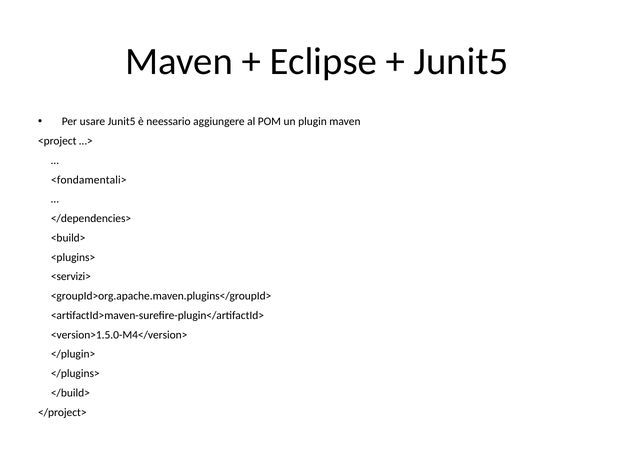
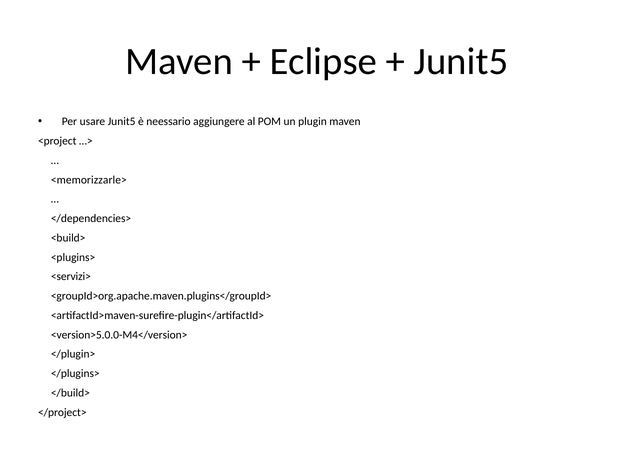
<fondamentali>: <fondamentali> -> <memorizzarle>
<version>1.5.0-M4</version>: <version>1.5.0-M4</version> -> <version>5.0.0-M4</version>
